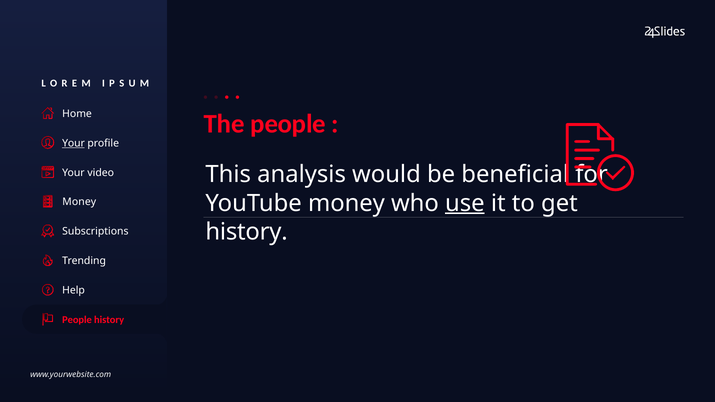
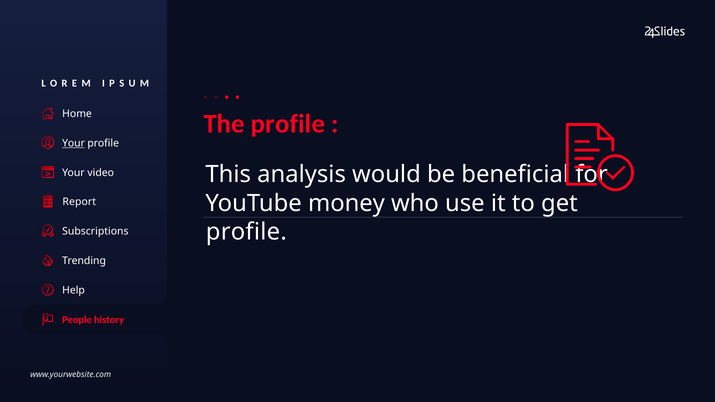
The people: people -> profile
use underline: present -> none
Money at (79, 202): Money -> Report
history at (247, 232): history -> profile
